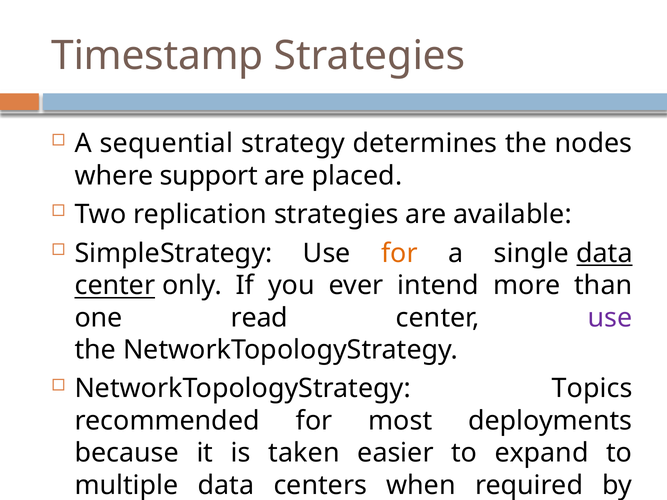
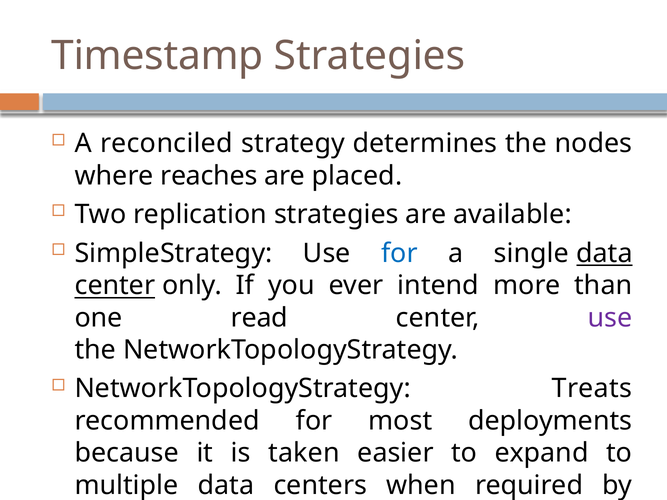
sequential: sequential -> reconciled
support: support -> reaches
for at (399, 253) colour: orange -> blue
Topics: Topics -> Treats
